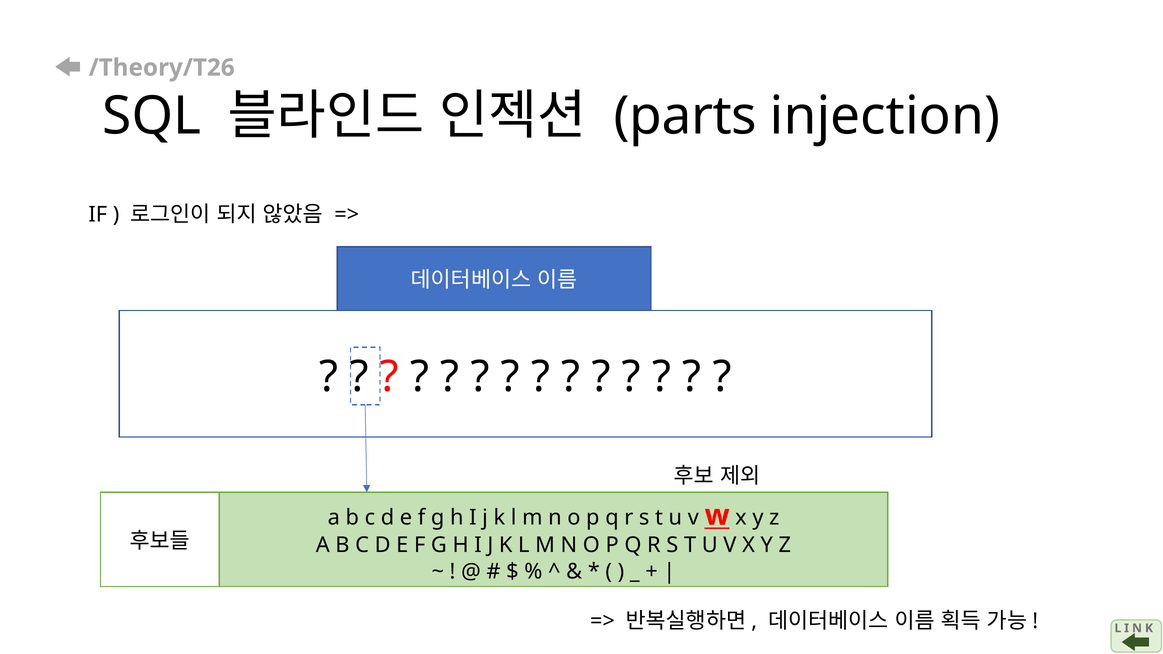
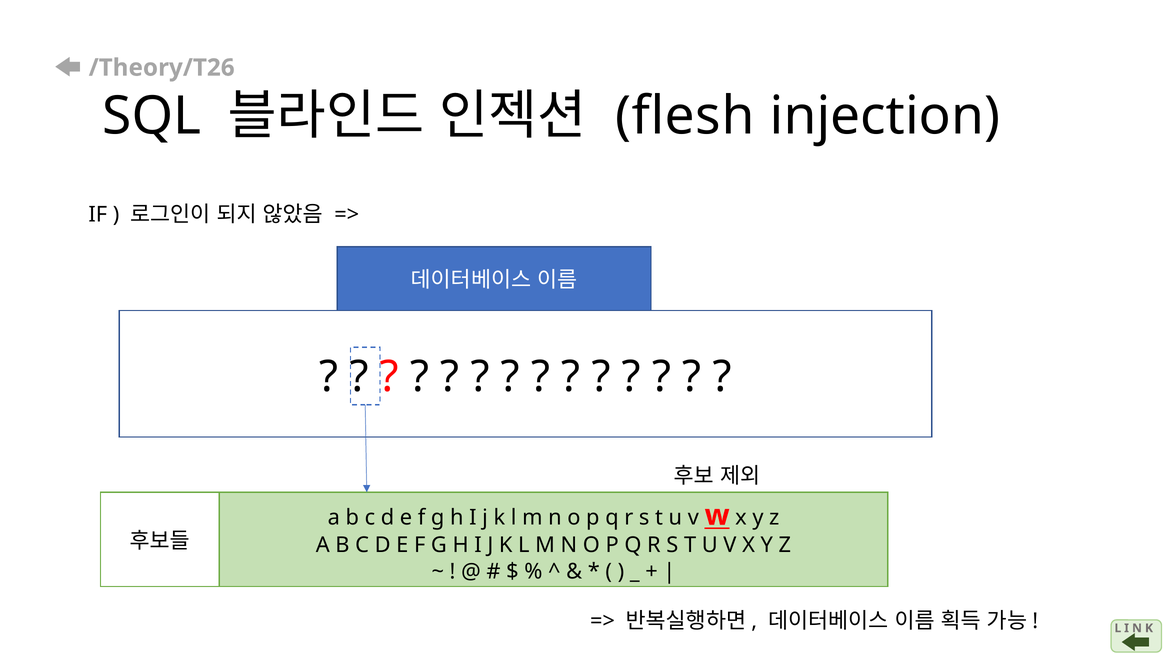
parts: parts -> flesh
